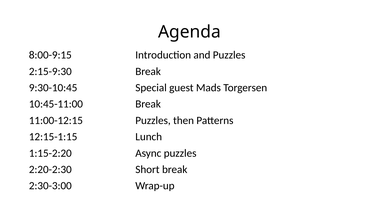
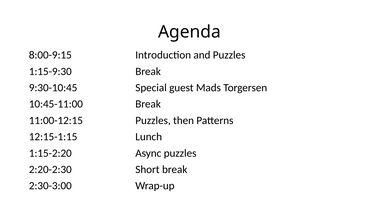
2:15-9:30: 2:15-9:30 -> 1:15-9:30
